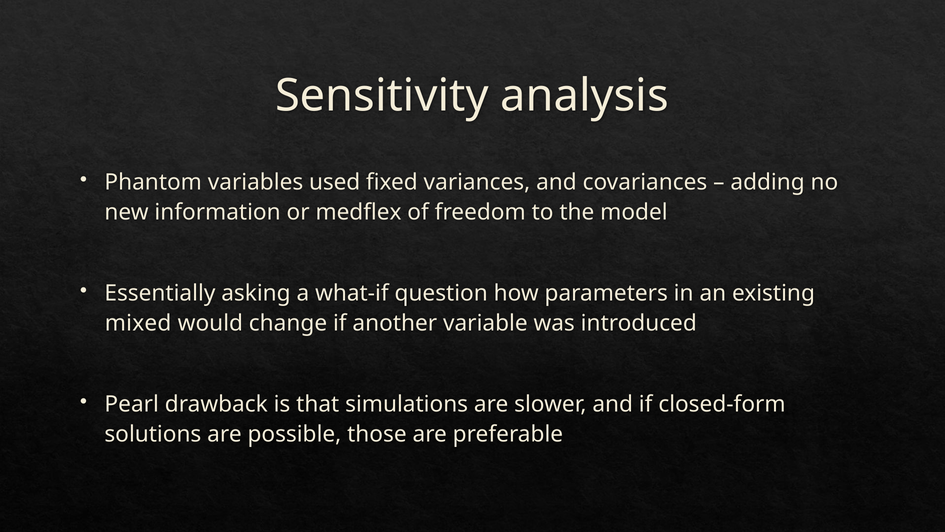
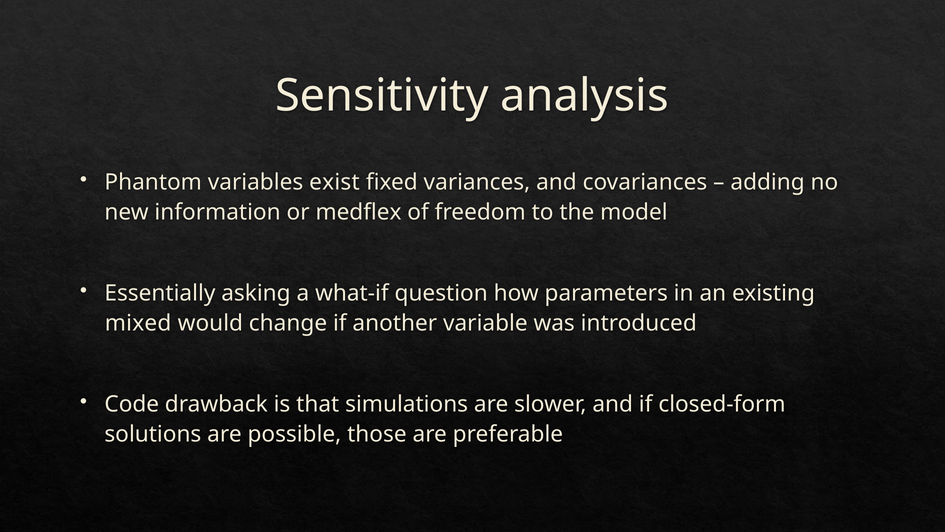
used: used -> exist
Pearl: Pearl -> Code
